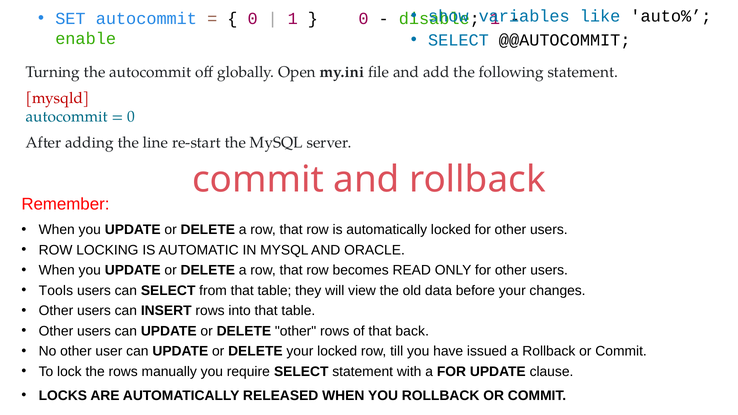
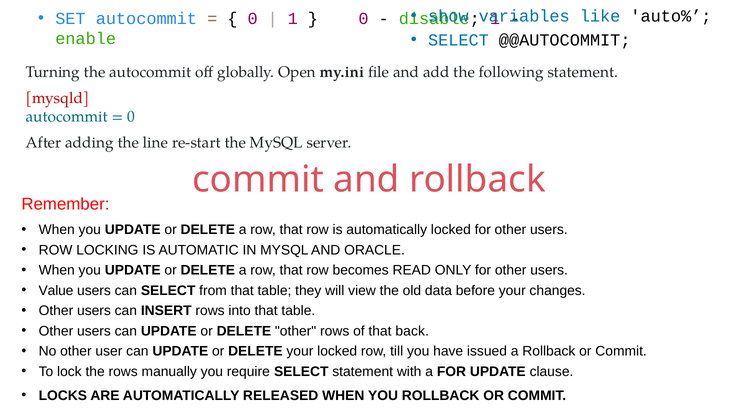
Tools: Tools -> Value
